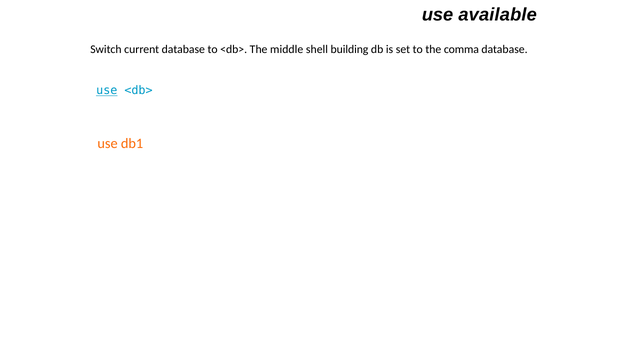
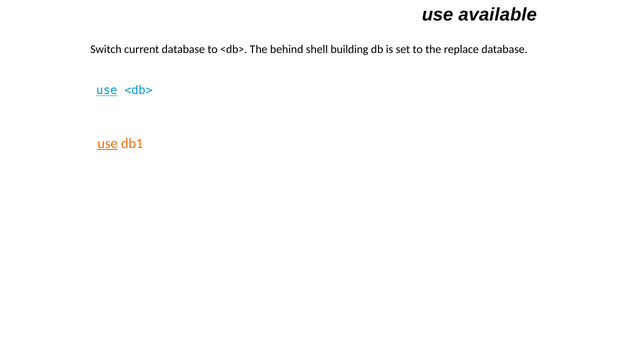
middle: middle -> behind
comma: comma -> replace
use at (108, 143) underline: none -> present
